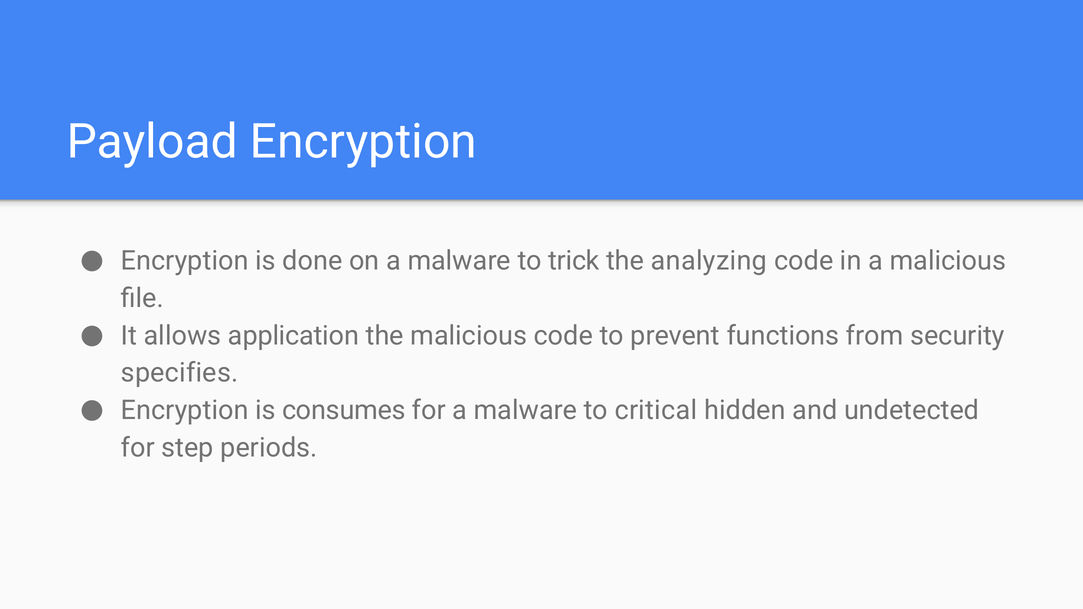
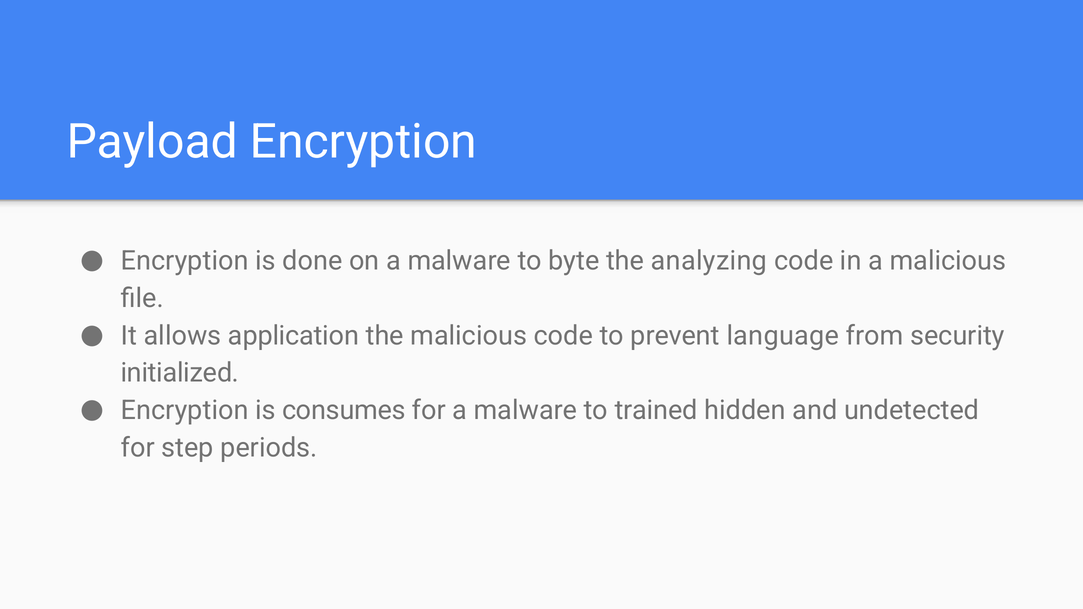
trick: trick -> byte
functions: functions -> language
specifies: specifies -> initialized
critical: critical -> trained
